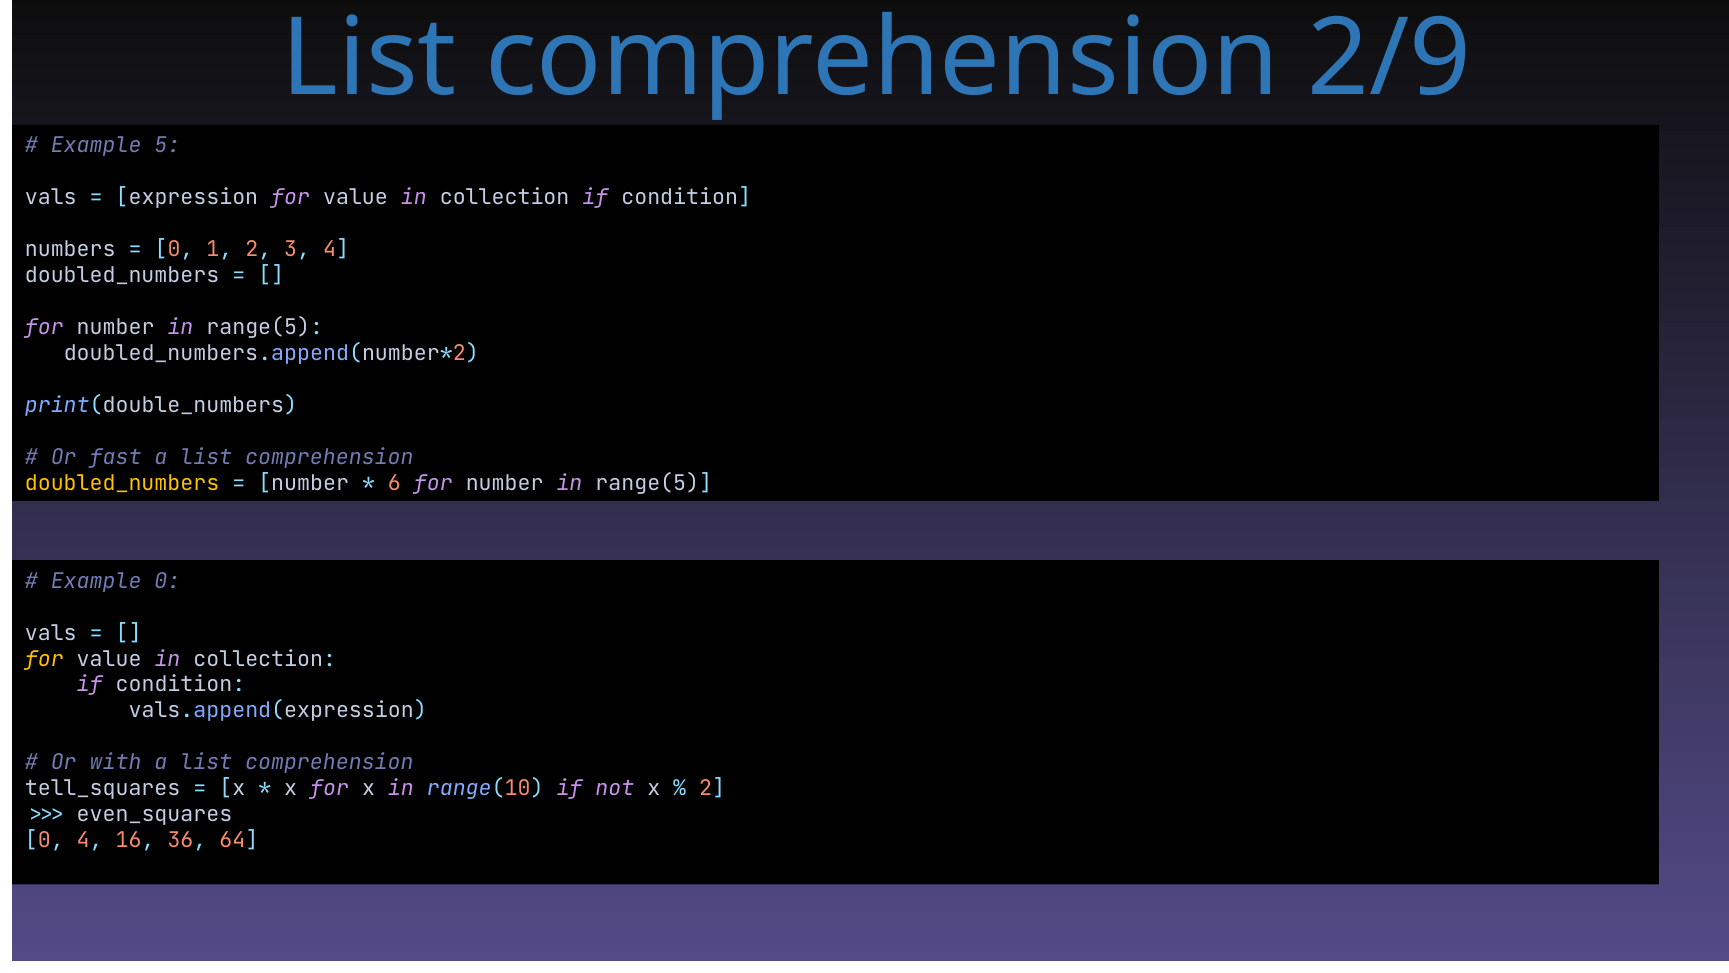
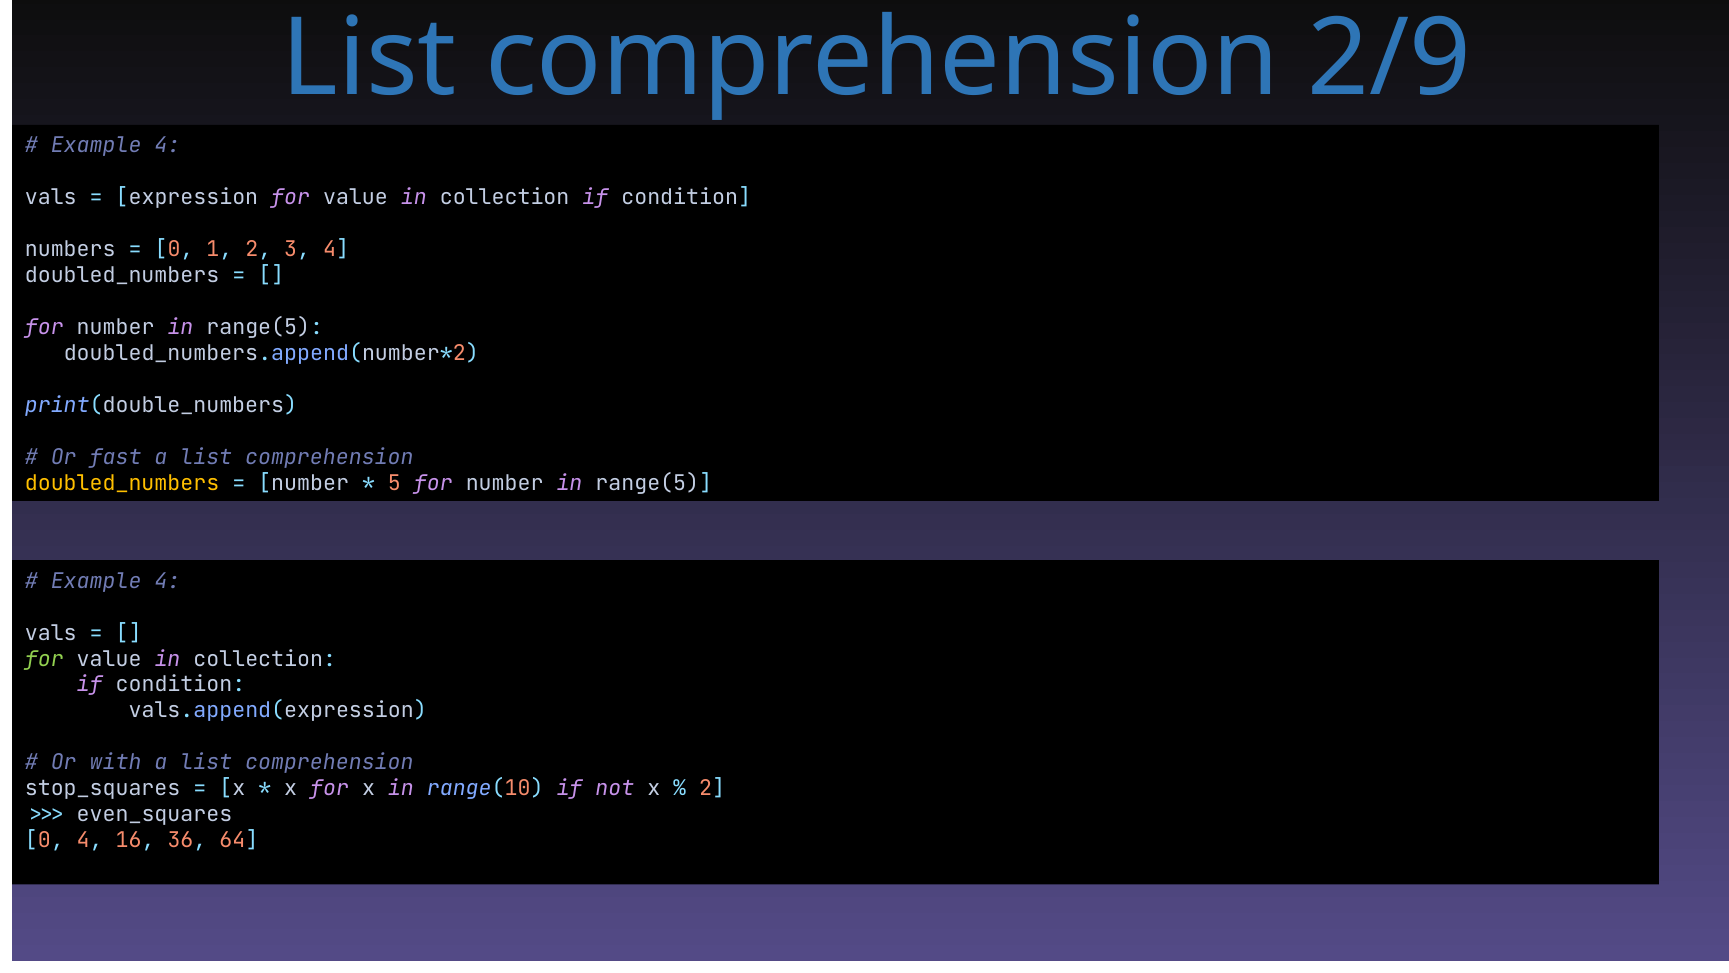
5 at (167, 146): 5 -> 4
6: 6 -> 5
0 at (167, 581): 0 -> 4
for at (44, 659) colour: yellow -> light green
tell_squares: tell_squares -> stop_squares
